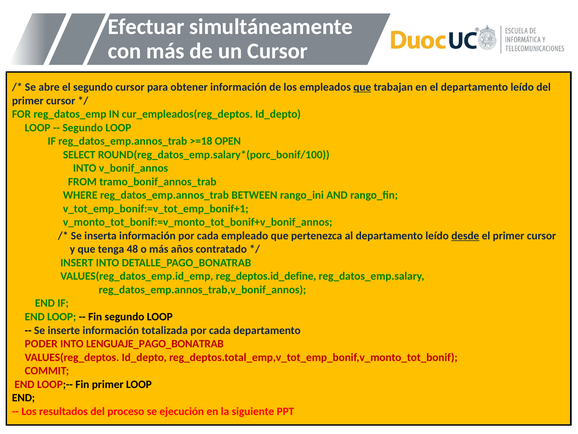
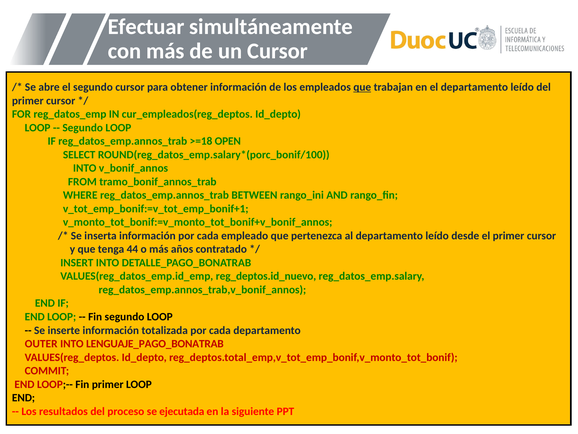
desde underline: present -> none
48: 48 -> 44
reg_deptos.id_define: reg_deptos.id_define -> reg_deptos.id_nuevo
PODER: PODER -> OUTER
ejecución: ejecución -> ejecutada
